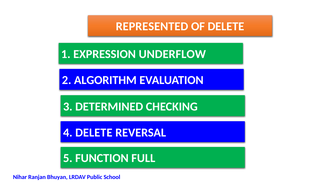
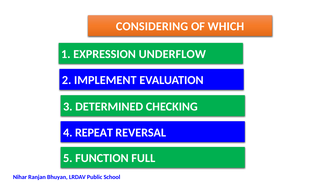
REPRESENTED: REPRESENTED -> CONSIDERING
OF DELETE: DELETE -> WHICH
ALGORITHM: ALGORITHM -> IMPLEMENT
4 DELETE: DELETE -> REPEAT
